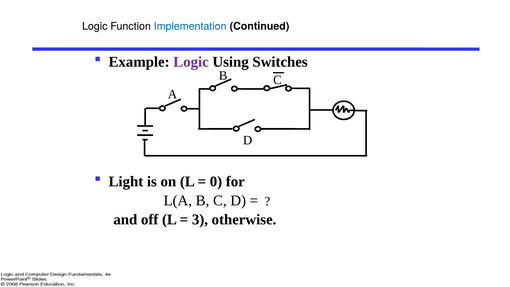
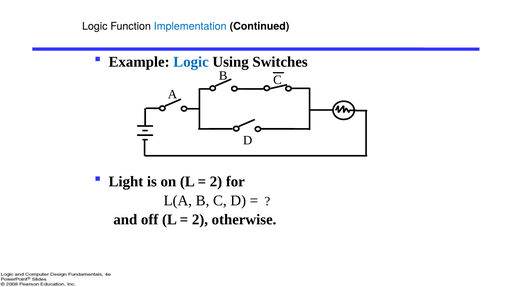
Logic at (191, 62) colour: purple -> blue
0 at (216, 182): 0 -> 2
3 at (200, 220): 3 -> 2
